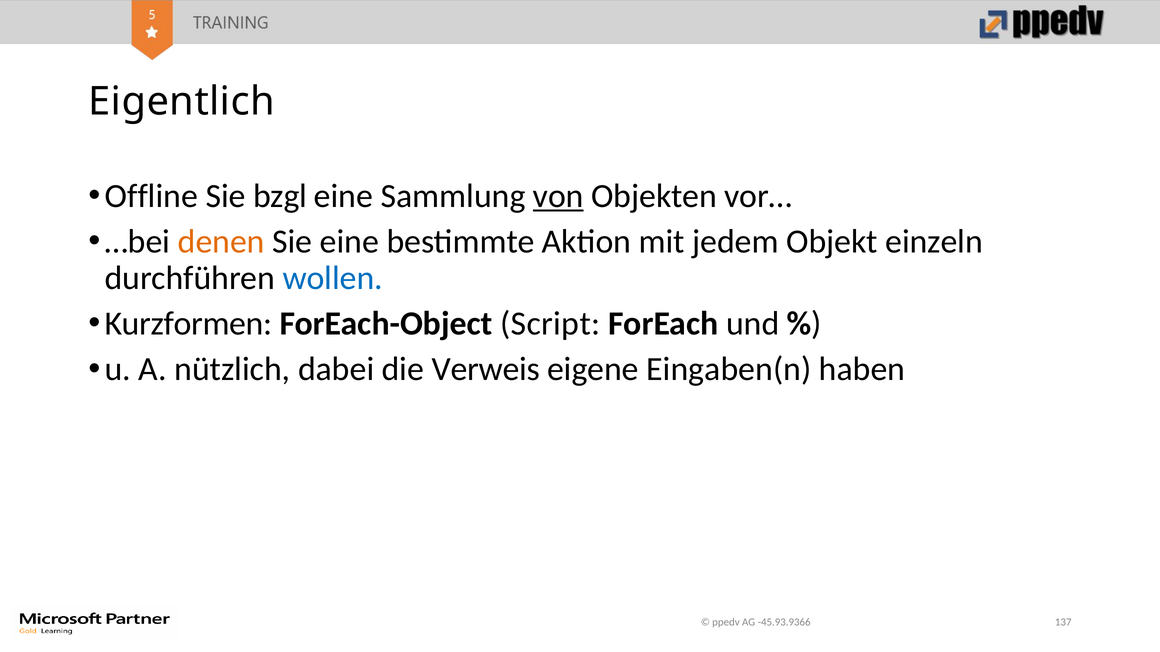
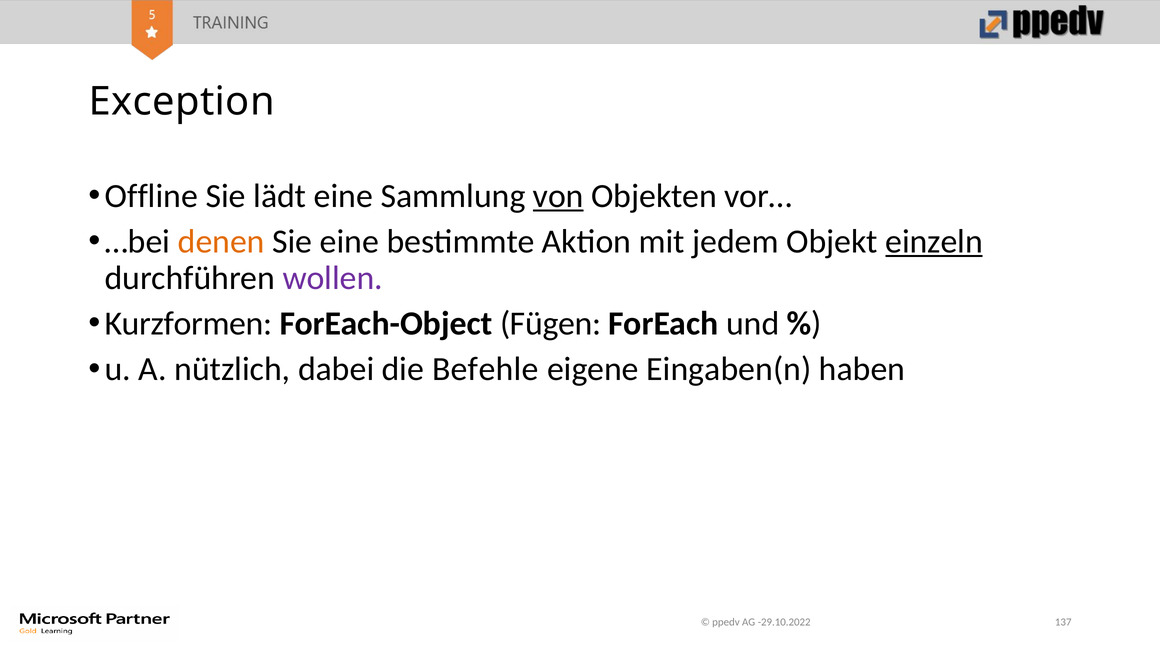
Eigentlich: Eigentlich -> Exception
bzgl: bzgl -> lädt
einzeln underline: none -> present
wollen colour: blue -> purple
Script: Script -> Fügen
Verweis: Verweis -> Befehle
-45.93.9366: -45.93.9366 -> -29.10.2022
